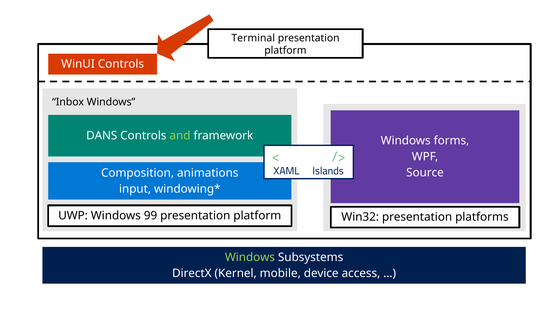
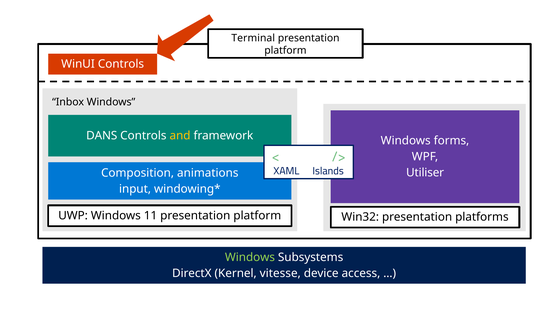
and colour: light green -> yellow
Source: Source -> Utiliser
99: 99 -> 11
mobile: mobile -> vitesse
